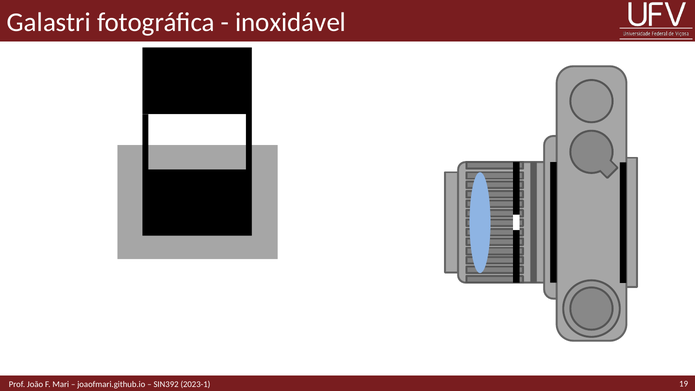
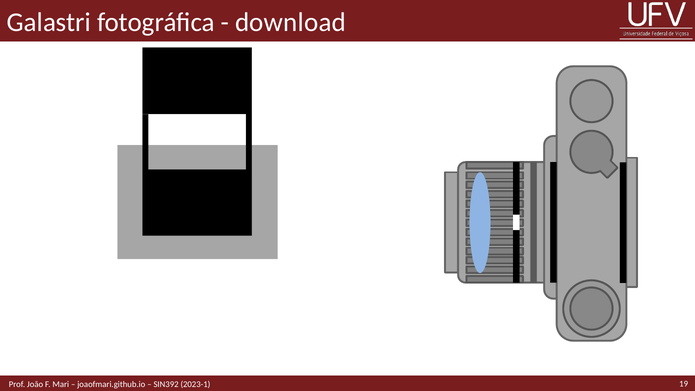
inoxidável: inoxidável -> download
